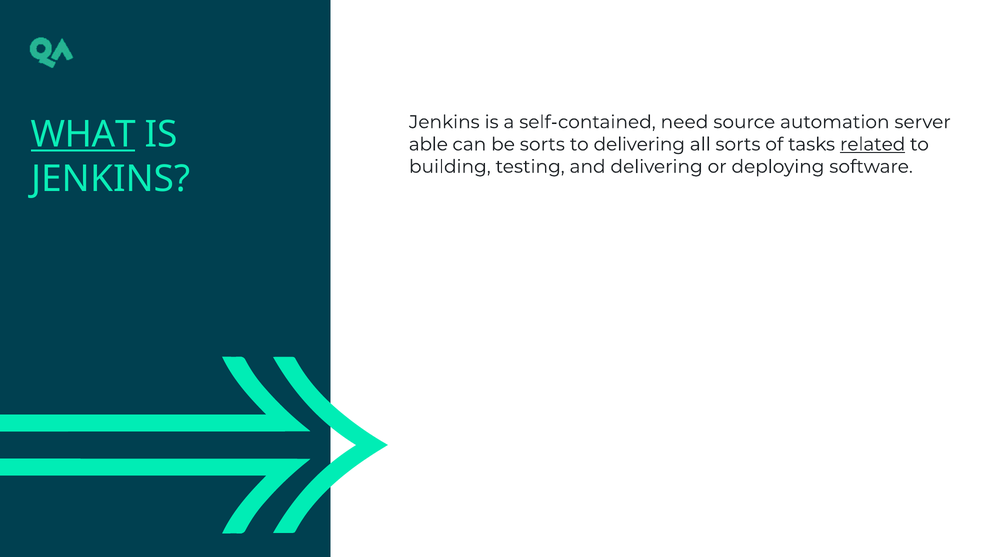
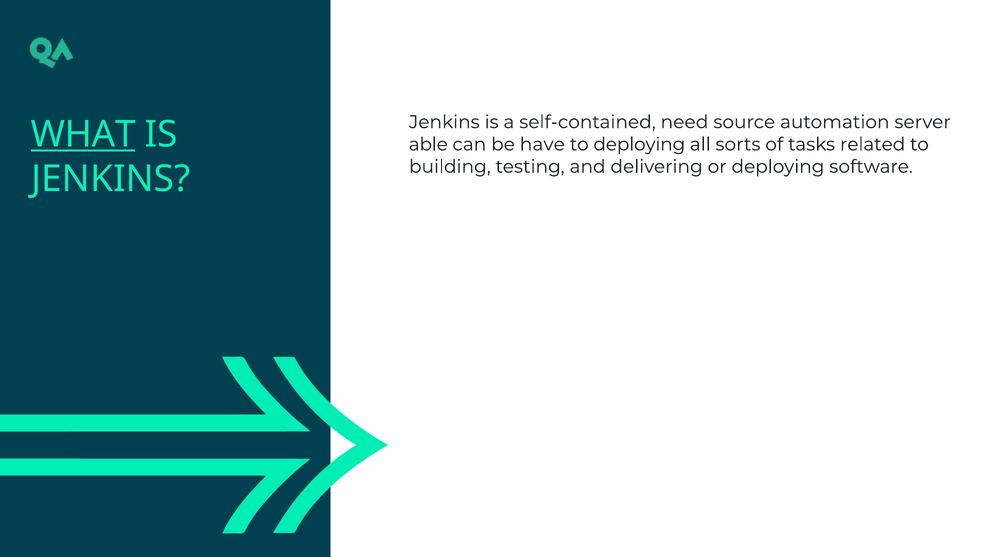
be sorts: sorts -> have
to delivering: delivering -> deploying
related underline: present -> none
